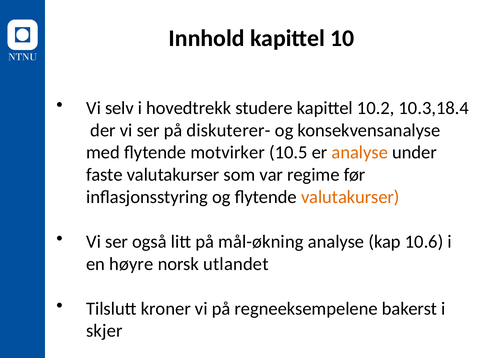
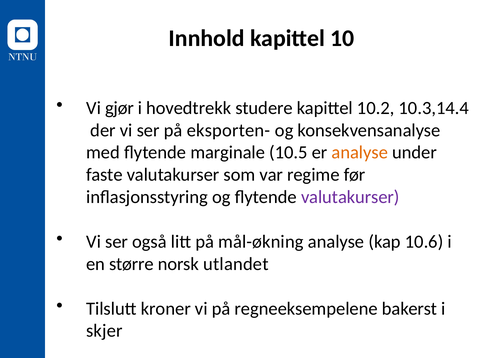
selv: selv -> gjør
10.3,18.4: 10.3,18.4 -> 10.3,14.4
diskuterer-: diskuterer- -> eksporten-
motvirker: motvirker -> marginale
valutakurser at (350, 197) colour: orange -> purple
høyre: høyre -> større
